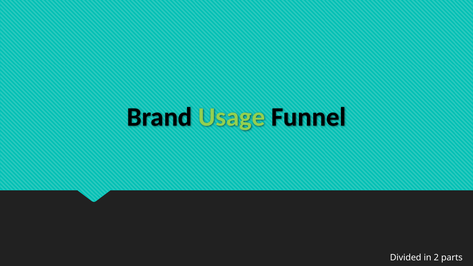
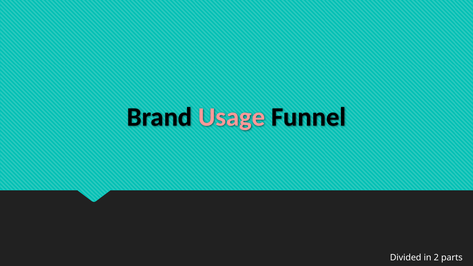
Usage colour: light green -> pink
